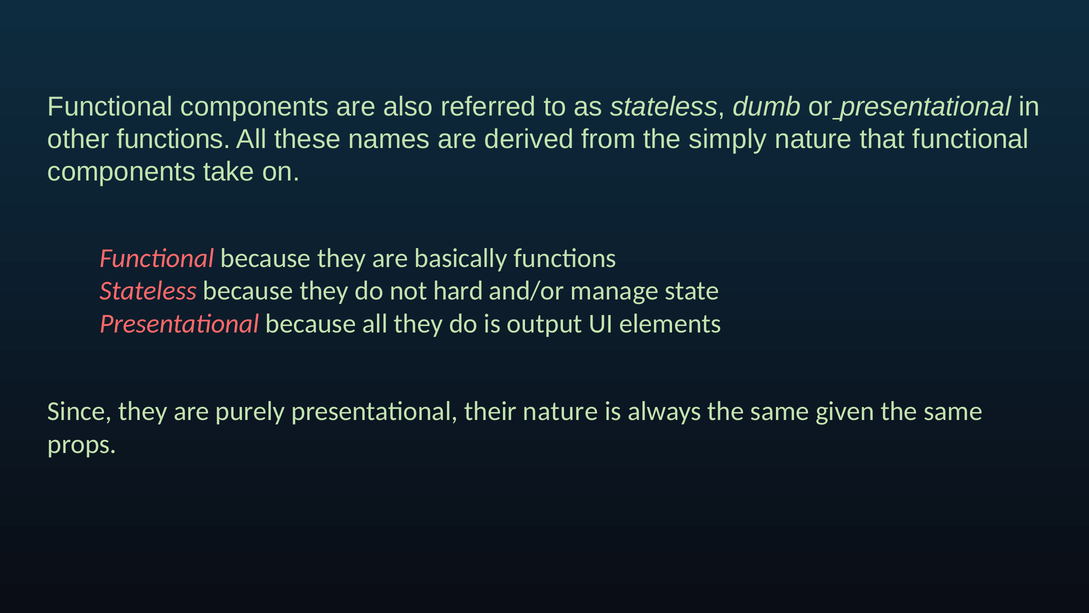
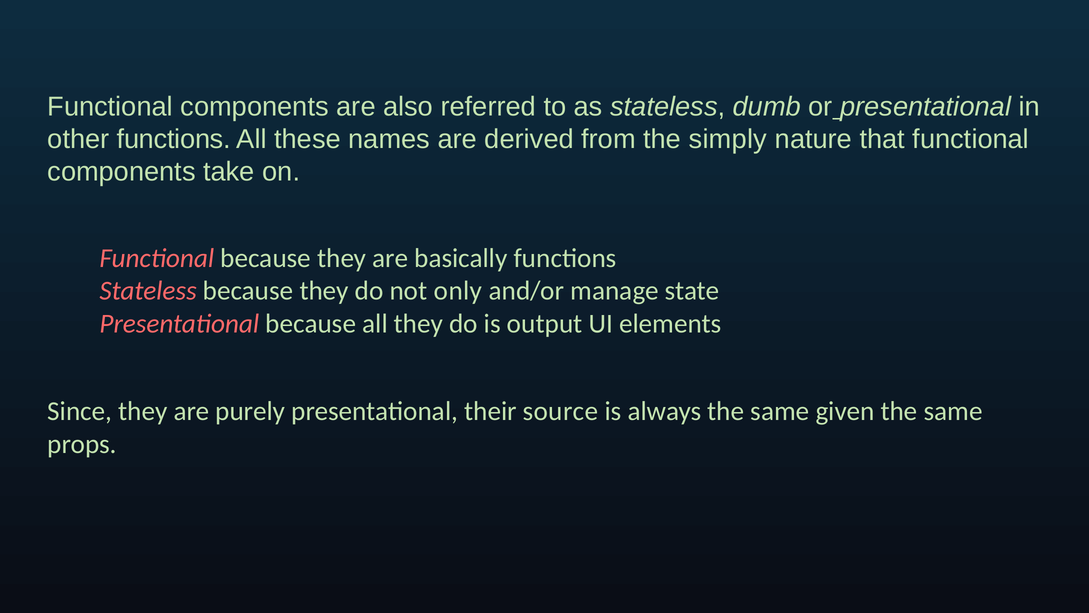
hard: hard -> only
their nature: nature -> source
